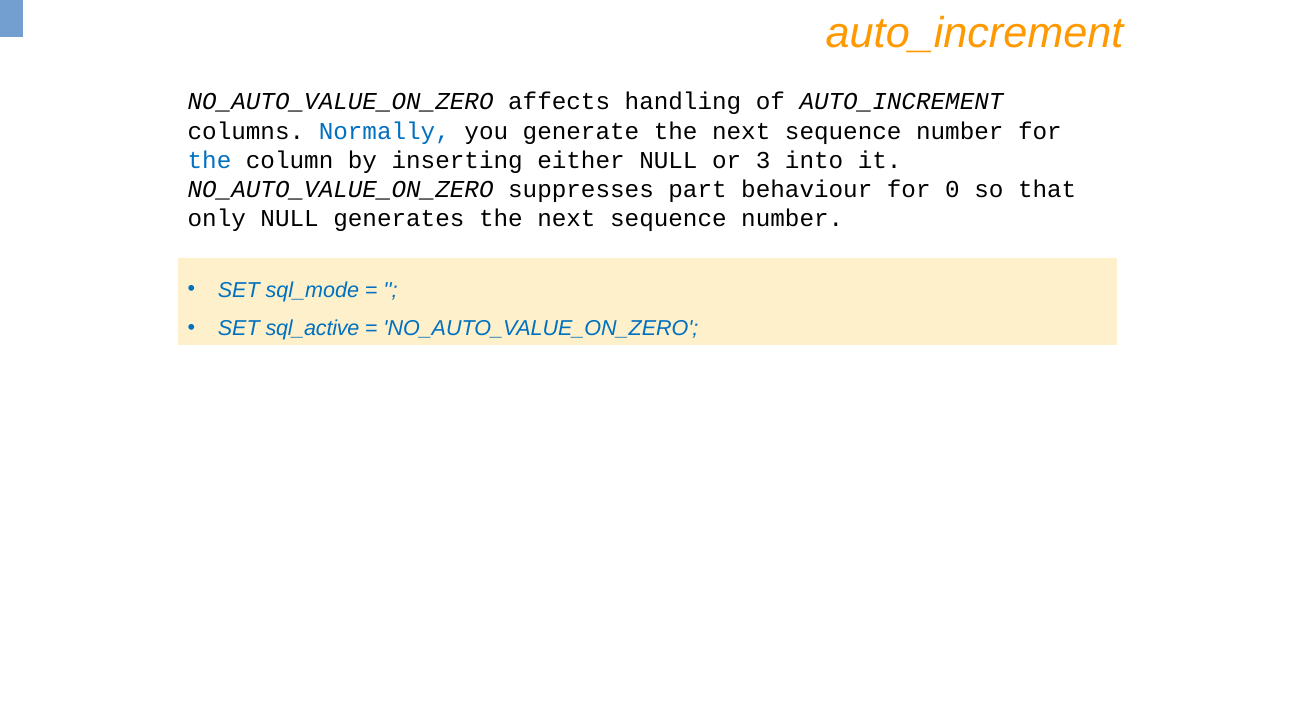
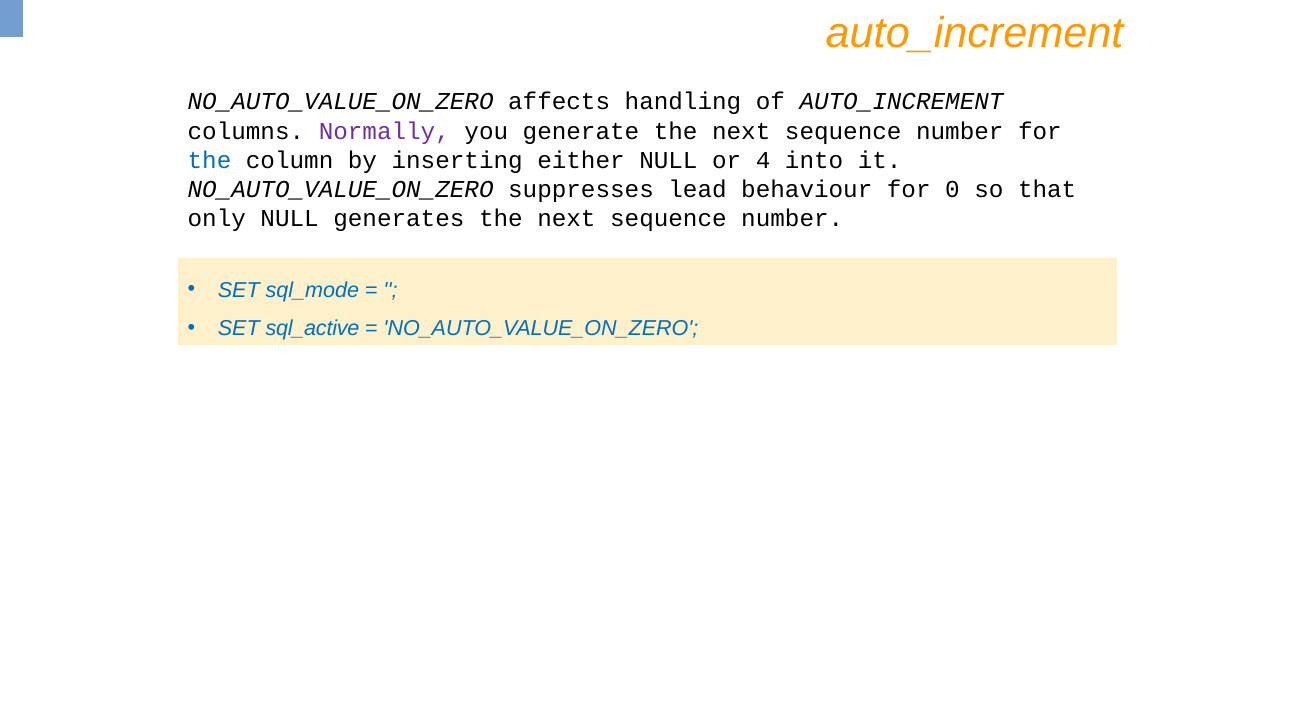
Normally colour: blue -> purple
3: 3 -> 4
part: part -> lead
